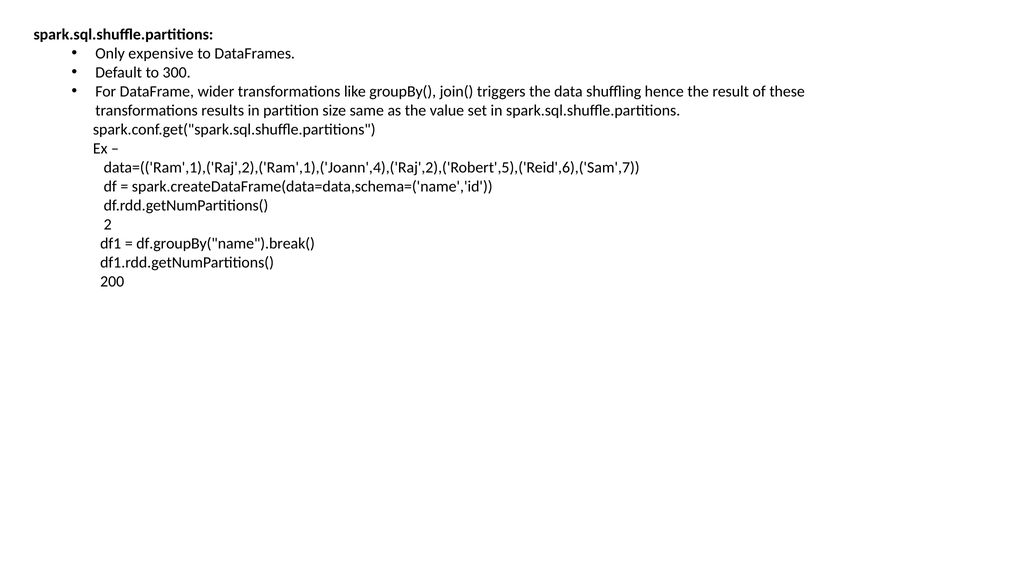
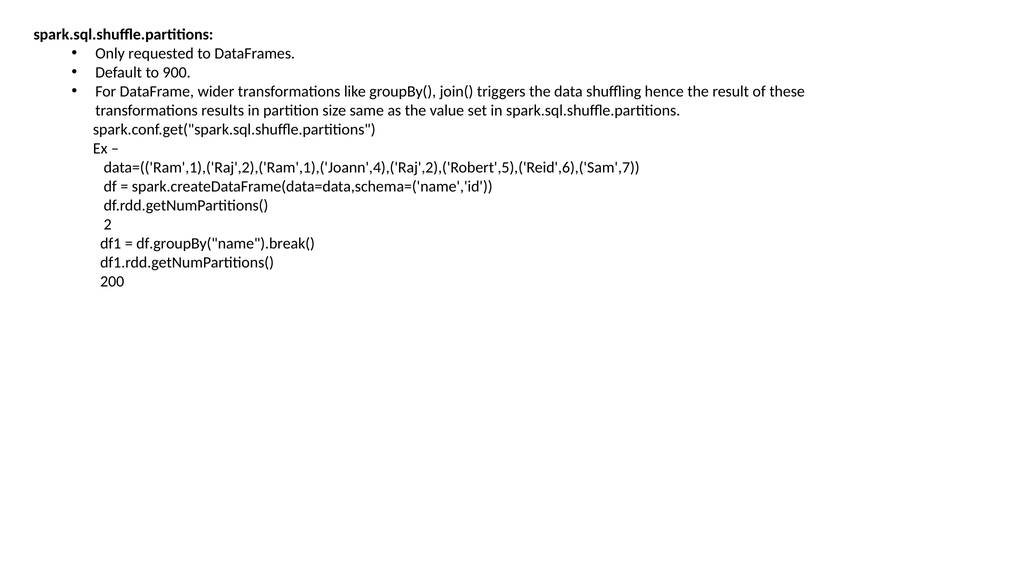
expensive: expensive -> requested
300: 300 -> 900
